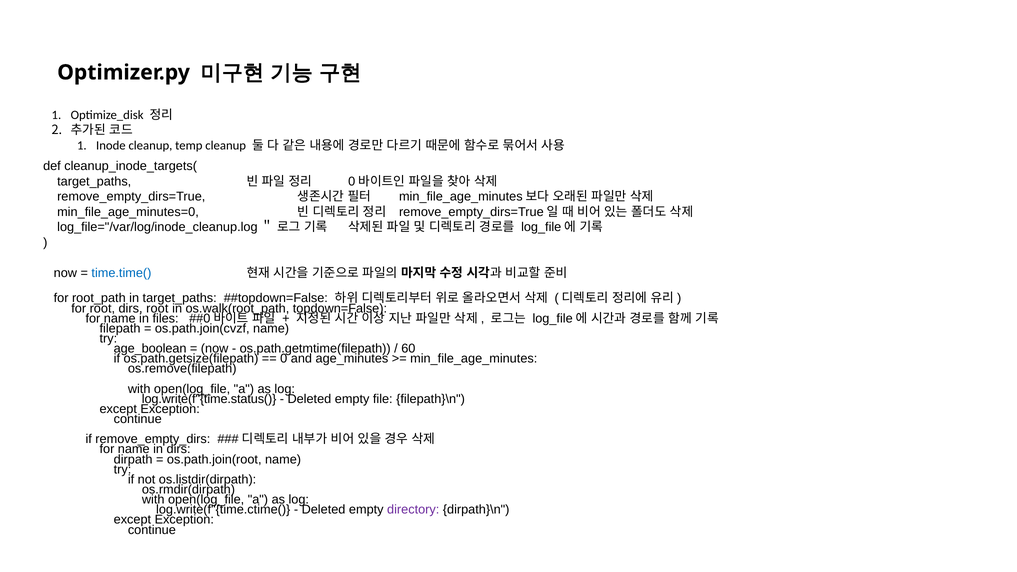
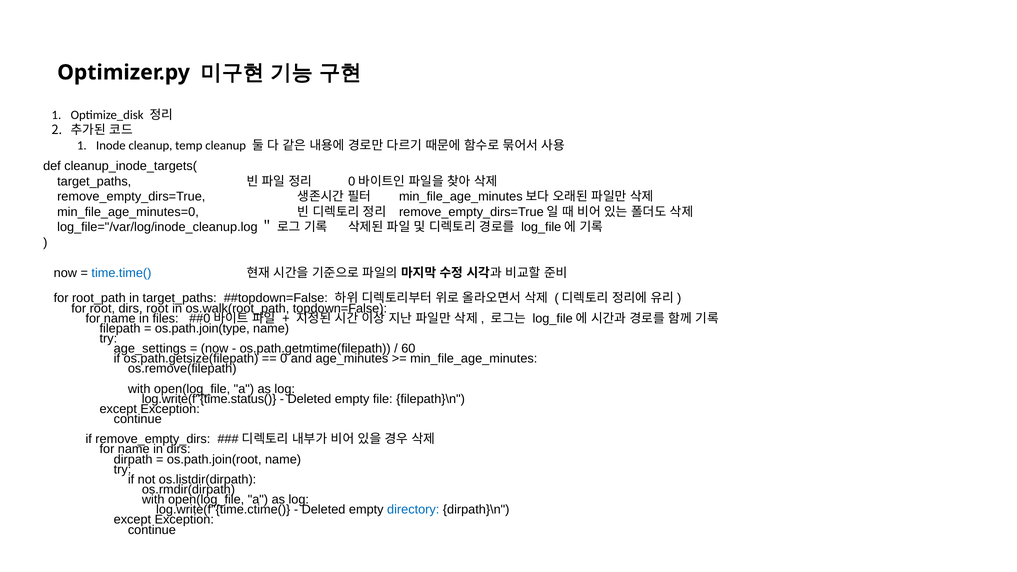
os.path.join(cvzf: os.path.join(cvzf -> os.path.join(type
age_boolean: age_boolean -> age_settings
directory colour: purple -> blue
